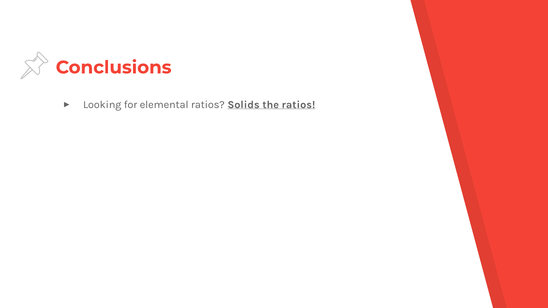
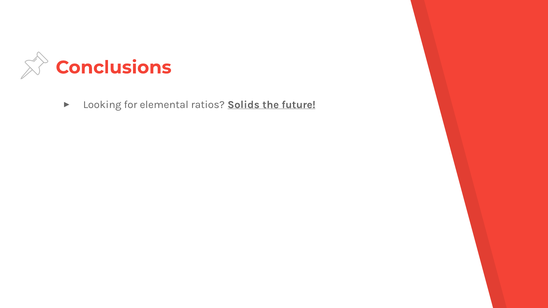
the ratios: ratios -> future
